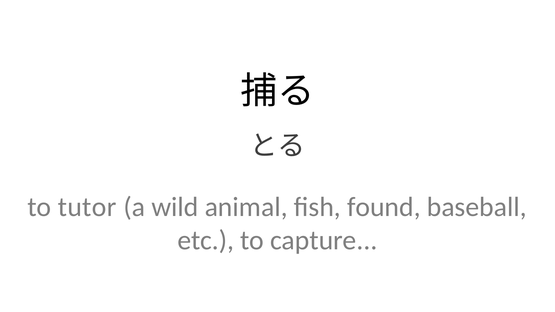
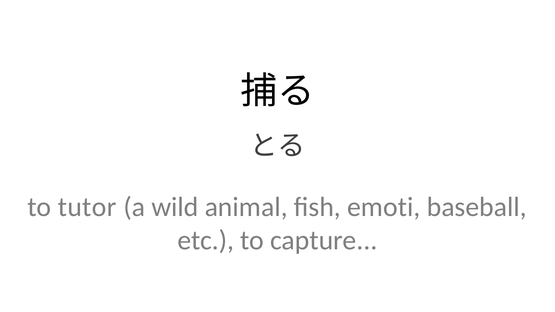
found: found -> emoti
